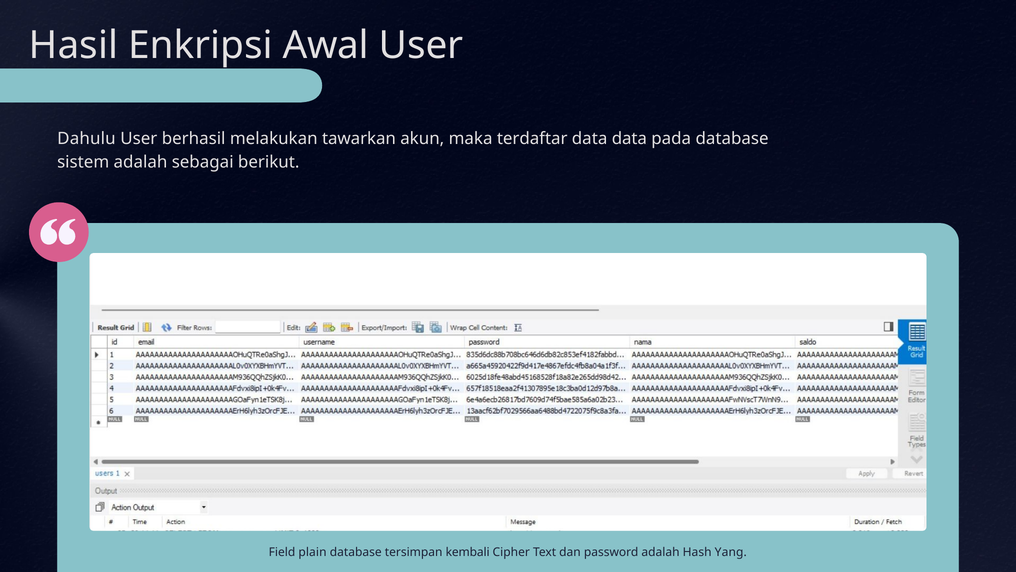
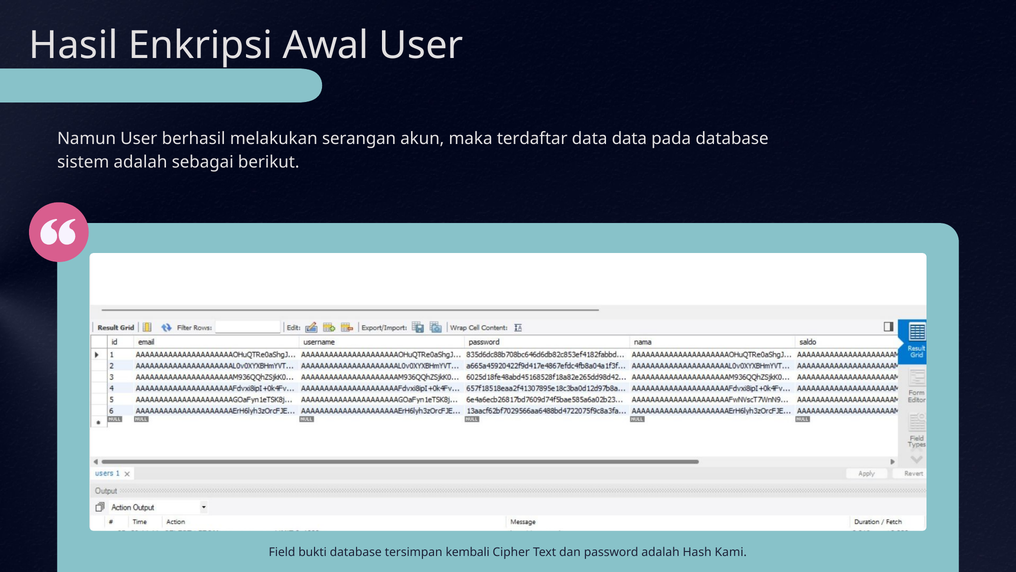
Dahulu: Dahulu -> Namun
tawarkan: tawarkan -> serangan
plain: plain -> bukti
Yang: Yang -> Kami
